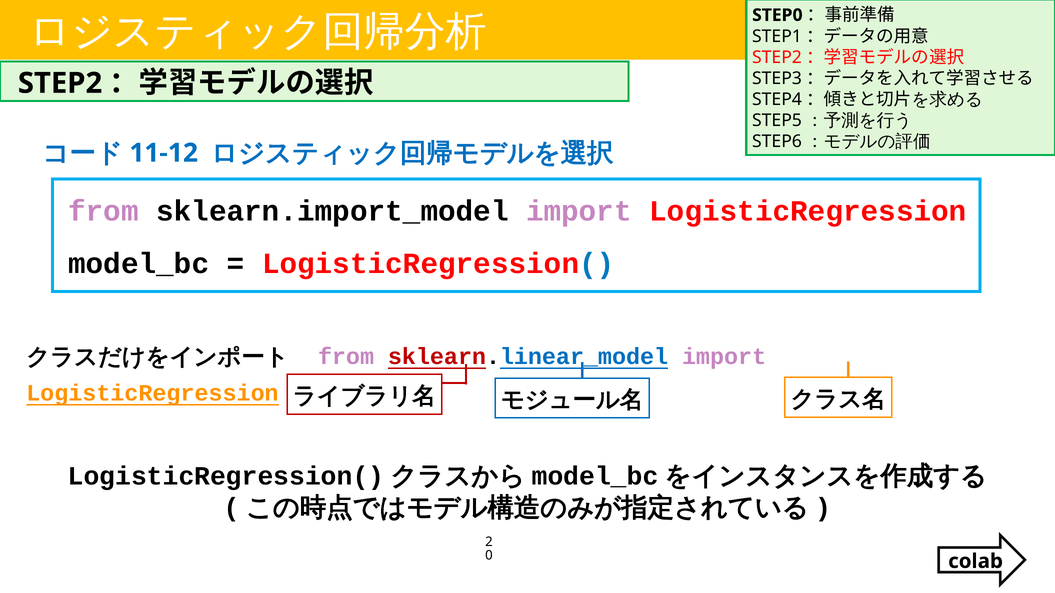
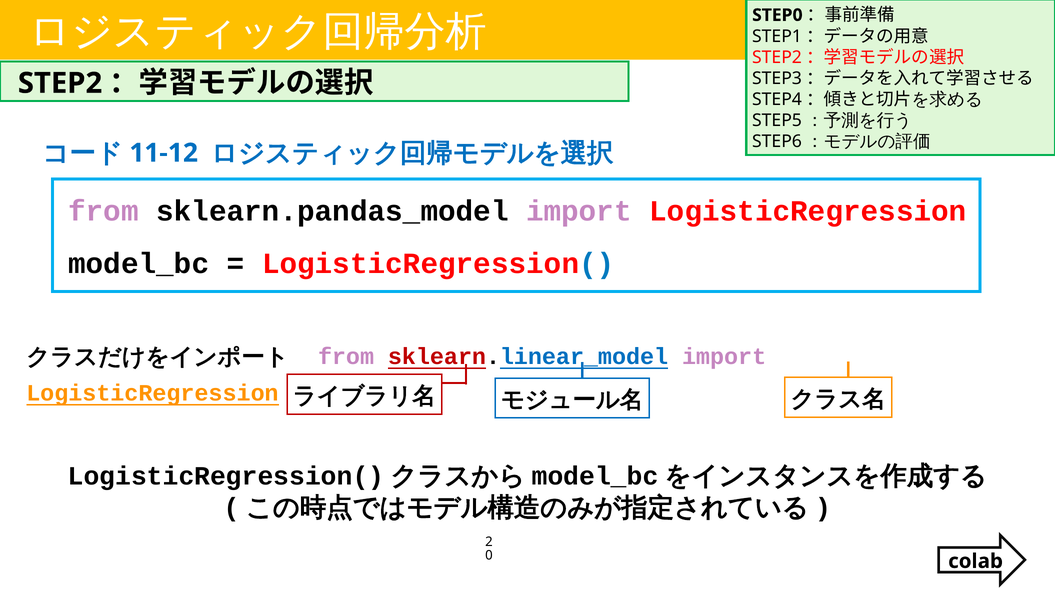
sklearn.import_model: sklearn.import_model -> sklearn.pandas_model
